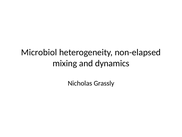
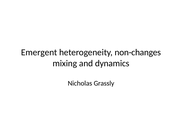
Microbiol: Microbiol -> Emergent
non-elapsed: non-elapsed -> non-changes
